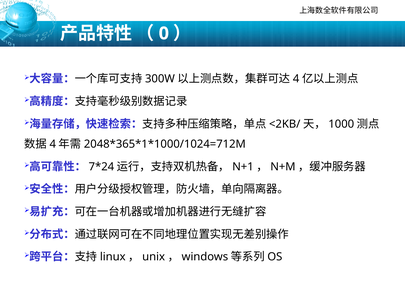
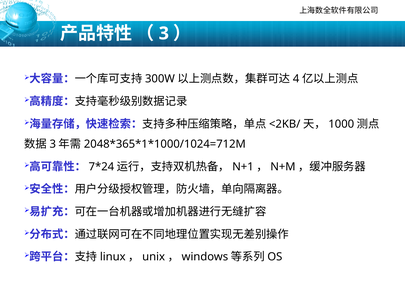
0 at (164, 33): 0 -> 3
4 at (53, 144): 4 -> 3
